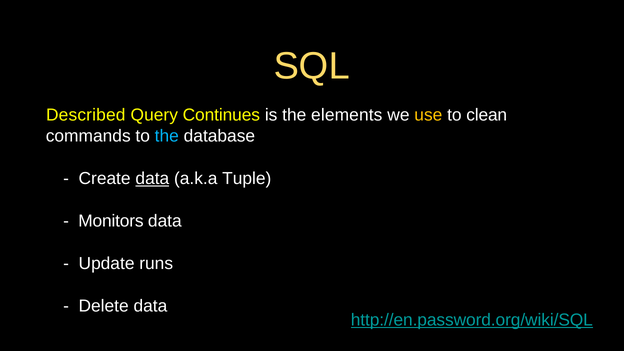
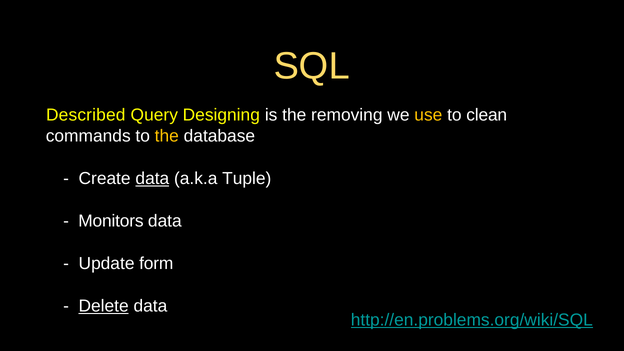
Continues: Continues -> Designing
elements: elements -> removing
the at (167, 136) colour: light blue -> yellow
runs: runs -> form
Delete underline: none -> present
http://en.password.org/wiki/SQL: http://en.password.org/wiki/SQL -> http://en.problems.org/wiki/SQL
